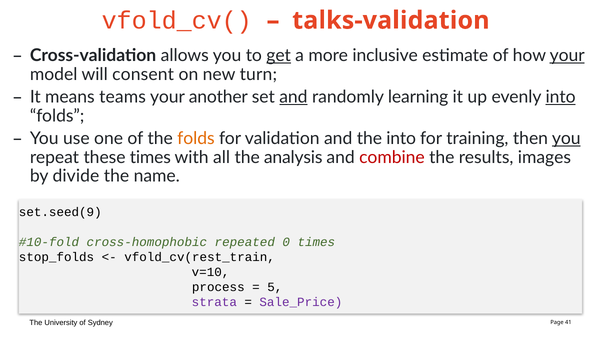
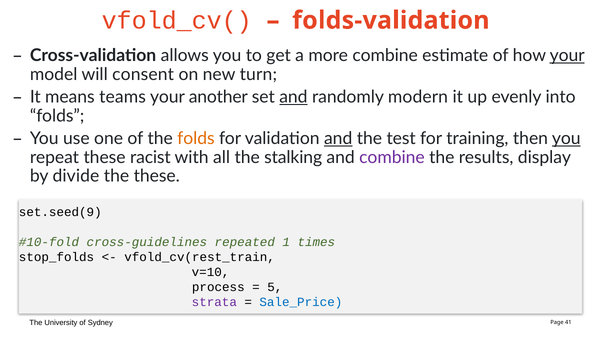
talks-validation: talks-validation -> folds-validation
get underline: present -> none
more inclusive: inclusive -> combine
learning: learning -> modern
into at (561, 97) underline: present -> none
and at (338, 138) underline: none -> present
the into: into -> test
these times: times -> racist
analysis: analysis -> stalking
combine at (392, 157) colour: red -> purple
images: images -> display
the name: name -> these
cross-homophobic: cross-homophobic -> cross-guidelines
0: 0 -> 1
Sale_Price colour: purple -> blue
